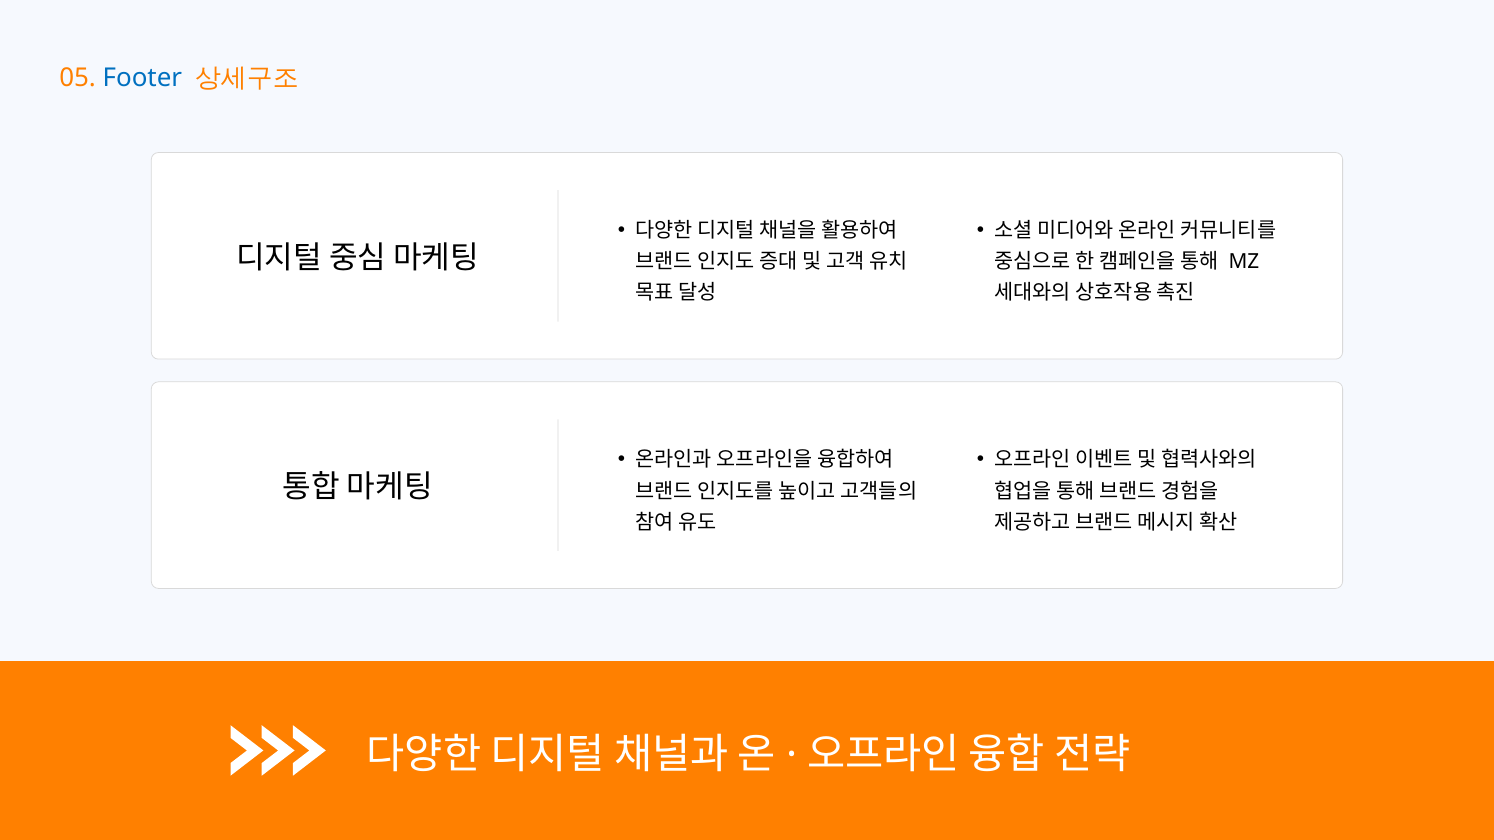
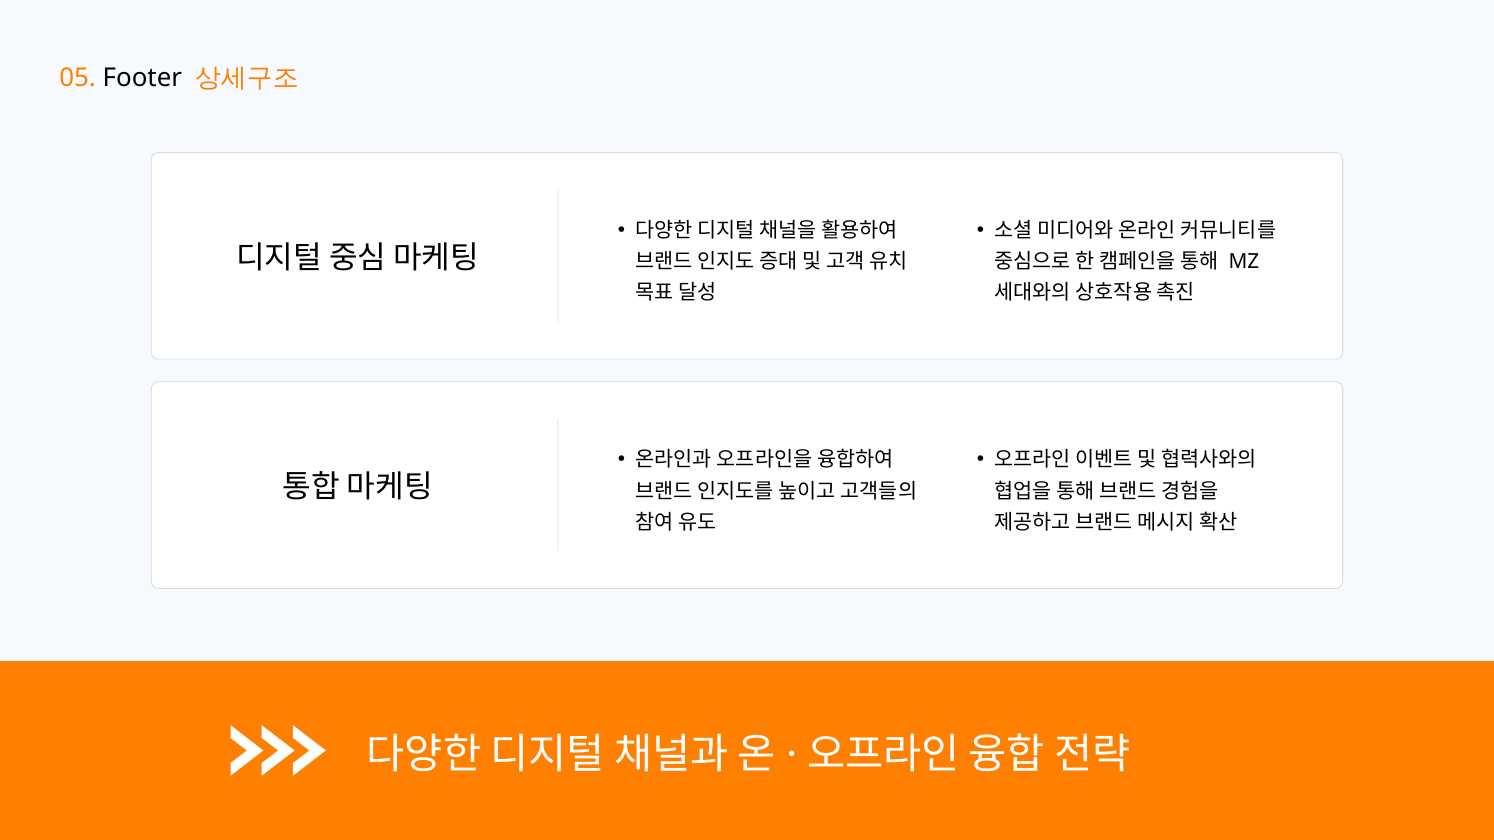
Footer colour: blue -> black
